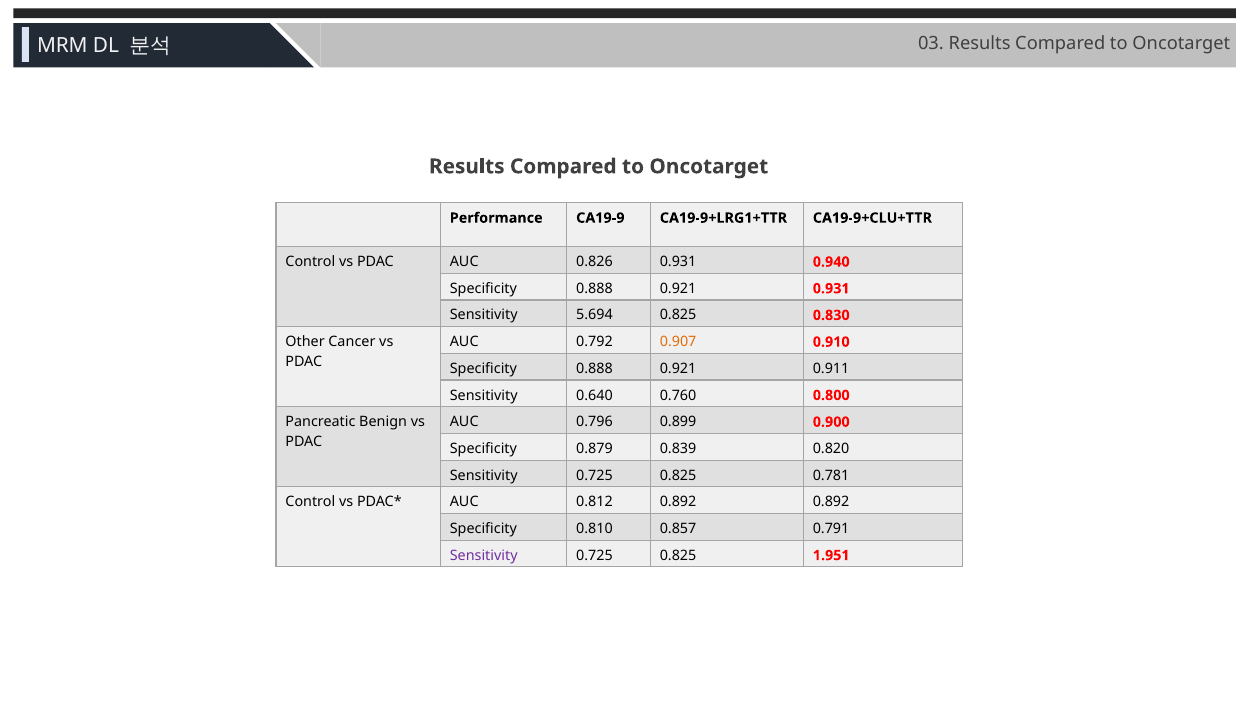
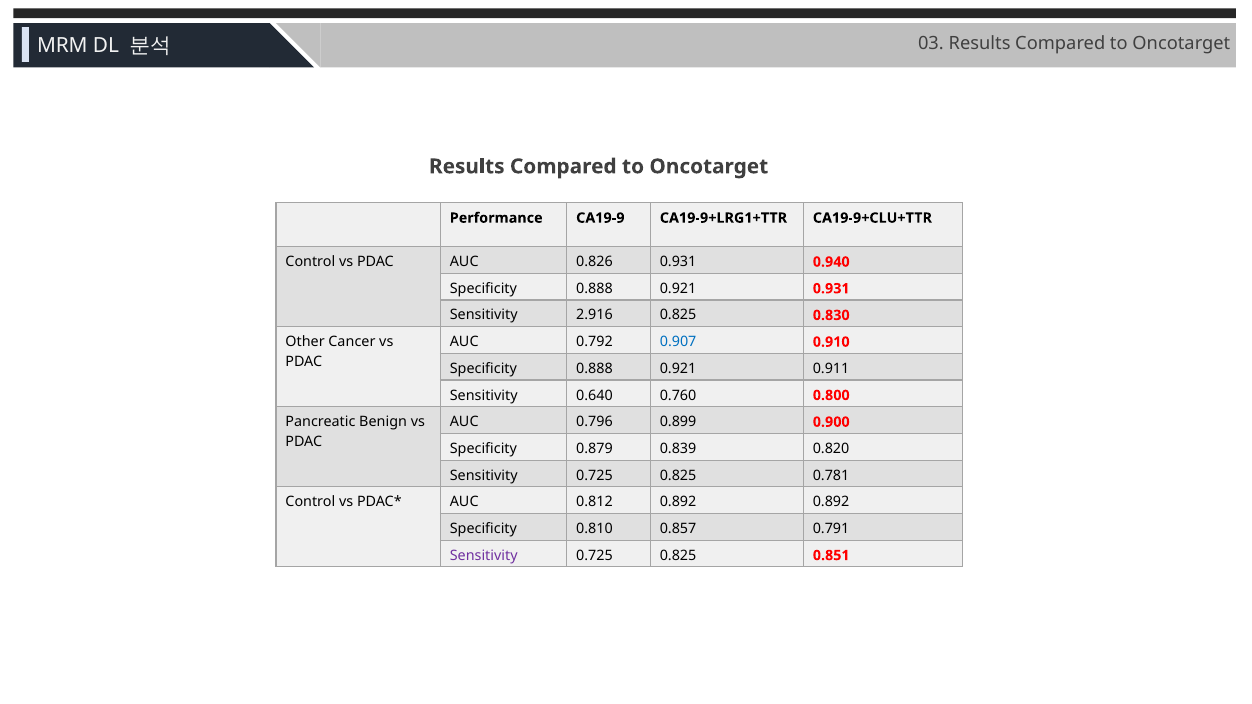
5.694: 5.694 -> 2.916
0.907 colour: orange -> blue
1.951: 1.951 -> 0.851
